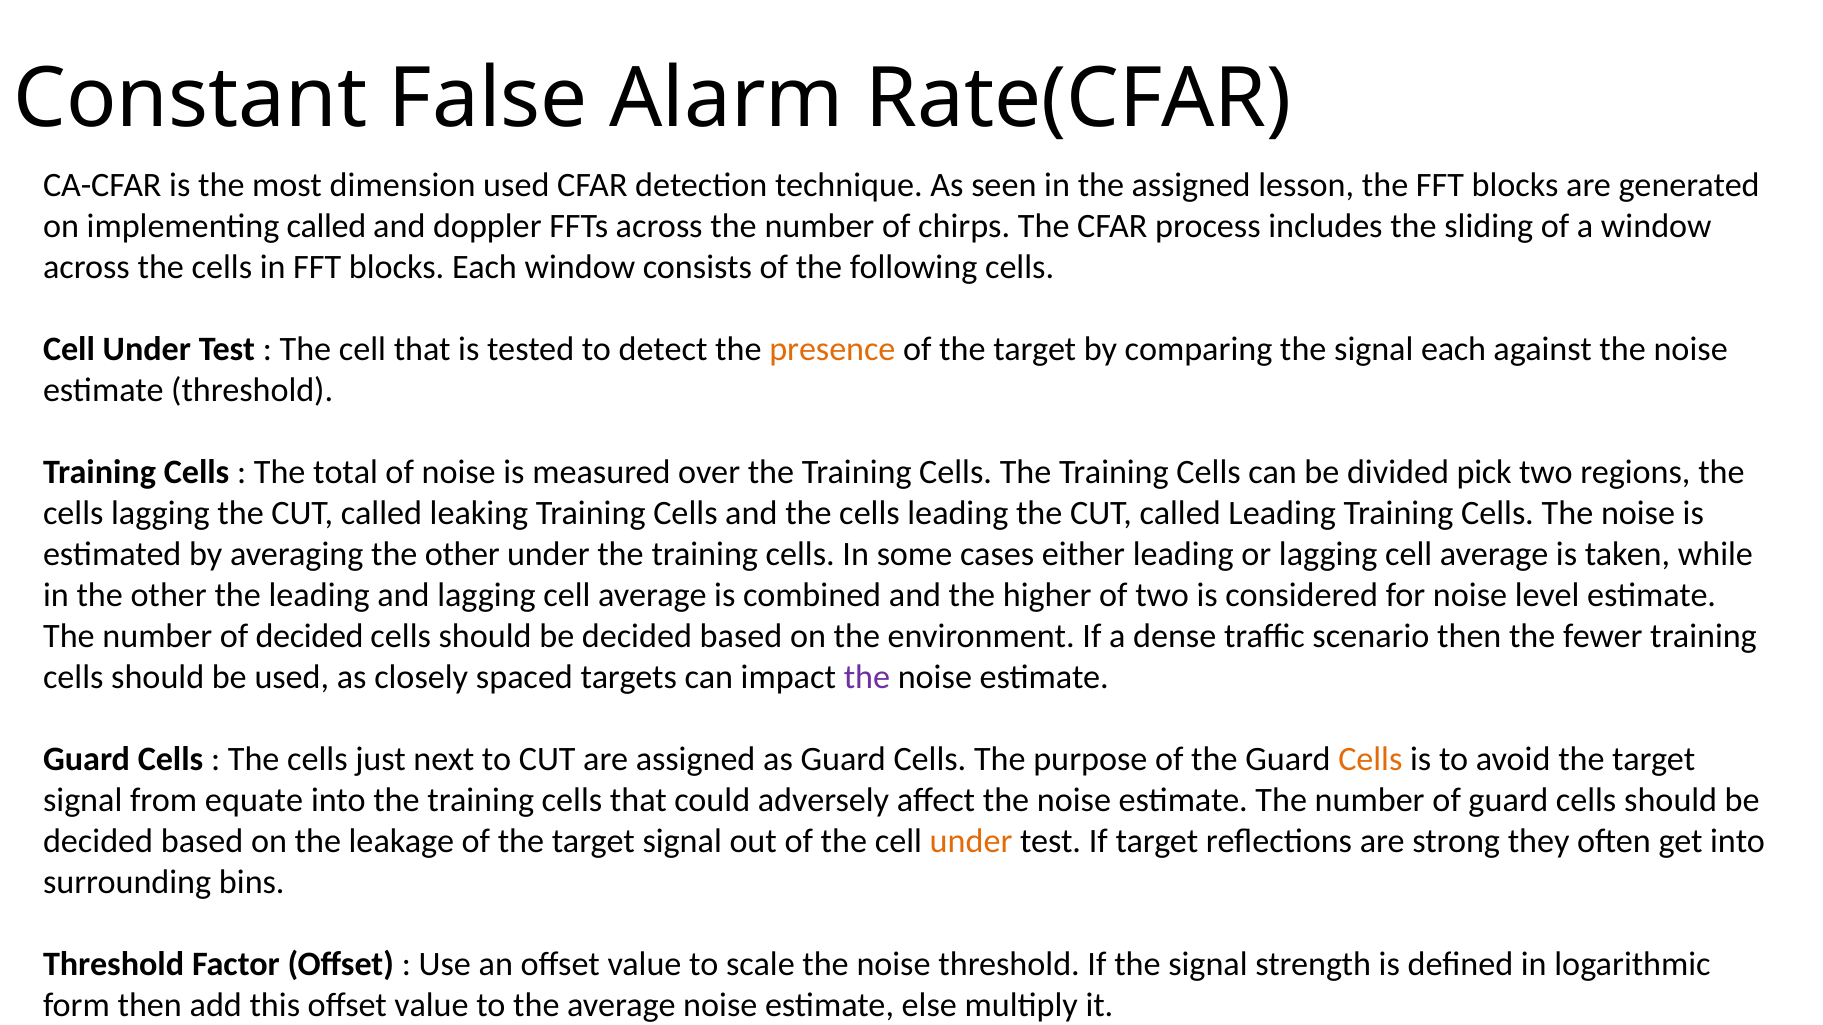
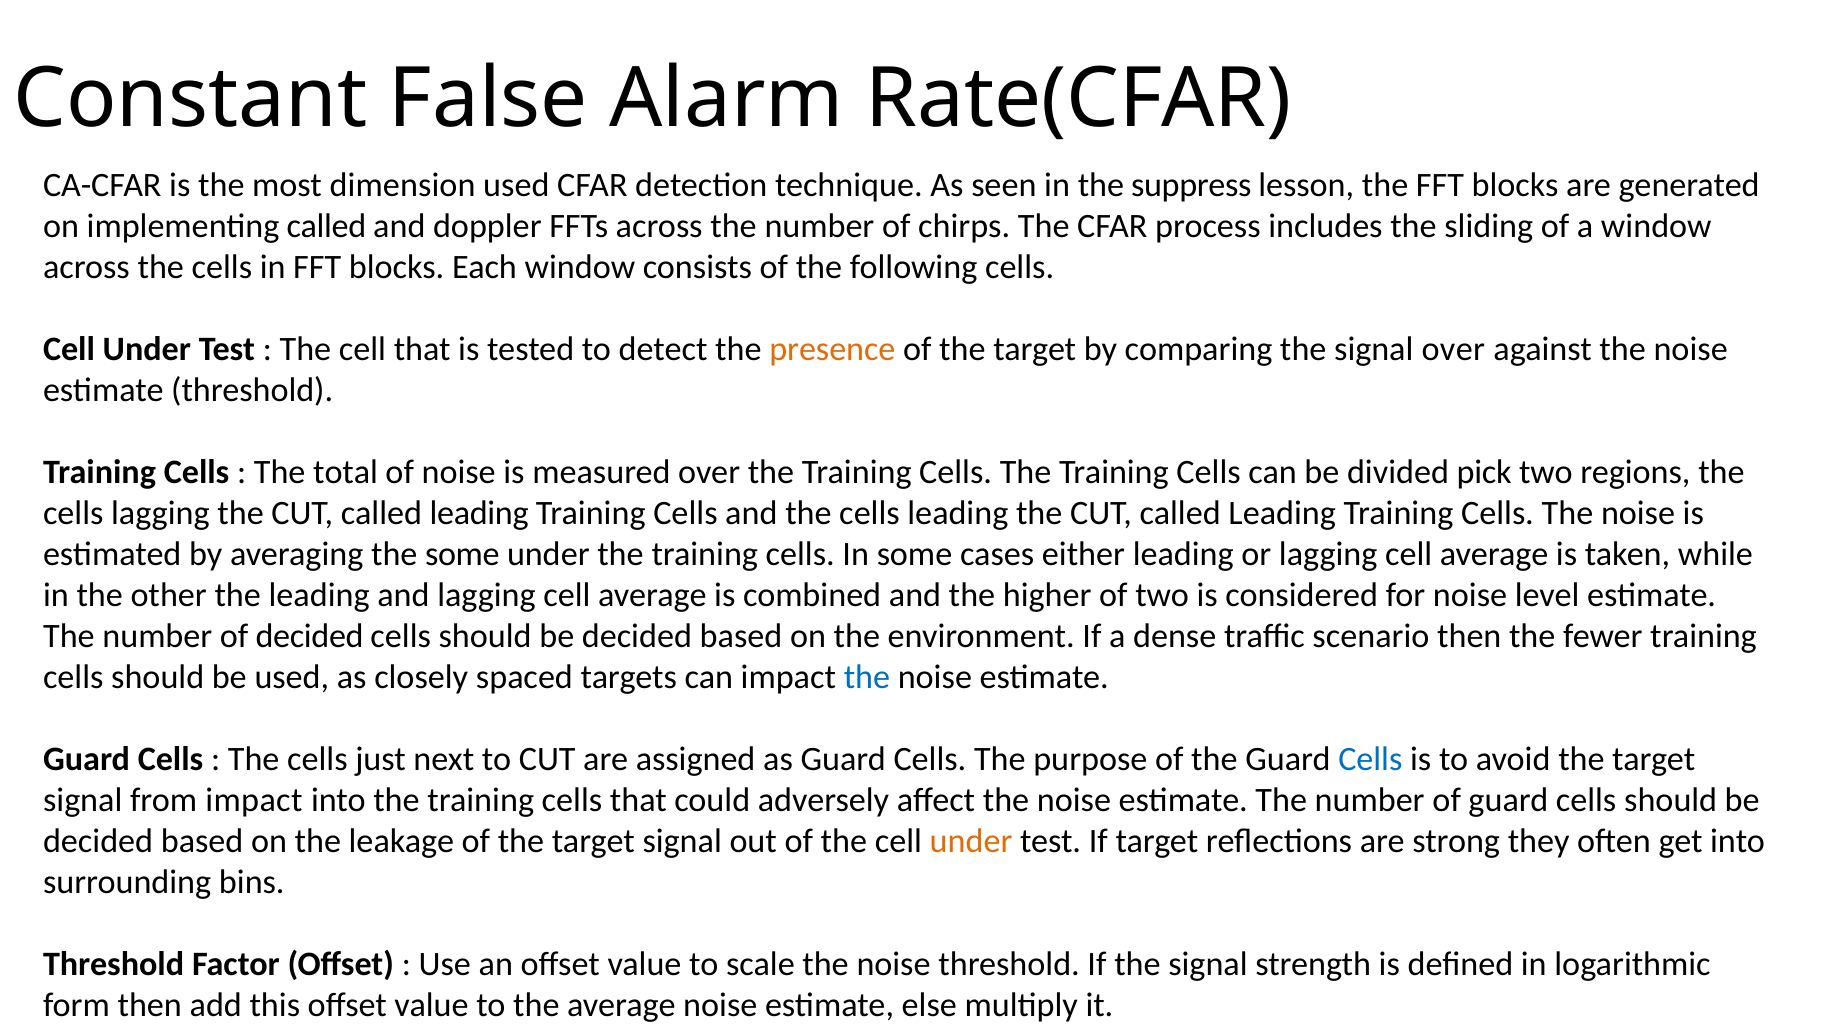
the assigned: assigned -> suppress
signal each: each -> over
leaking at (479, 514): leaking -> leading
averaging the other: other -> some
the at (867, 678) colour: purple -> blue
Cells at (1370, 760) colour: orange -> blue
from equate: equate -> impact
